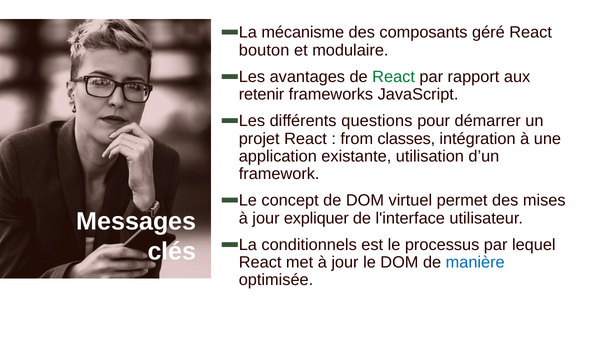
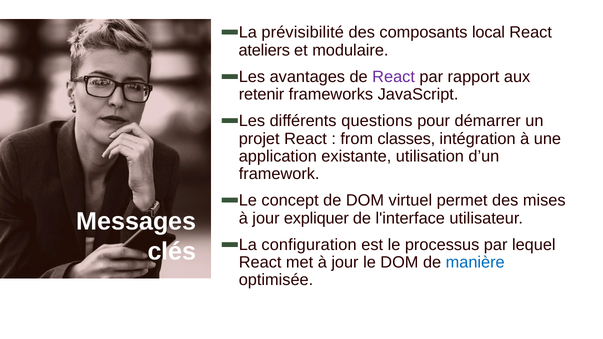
mécanisme: mécanisme -> prévisibilité
géré: géré -> local
bouton: bouton -> ateliers
React at (394, 77) colour: green -> purple
conditionnels: conditionnels -> configuration
